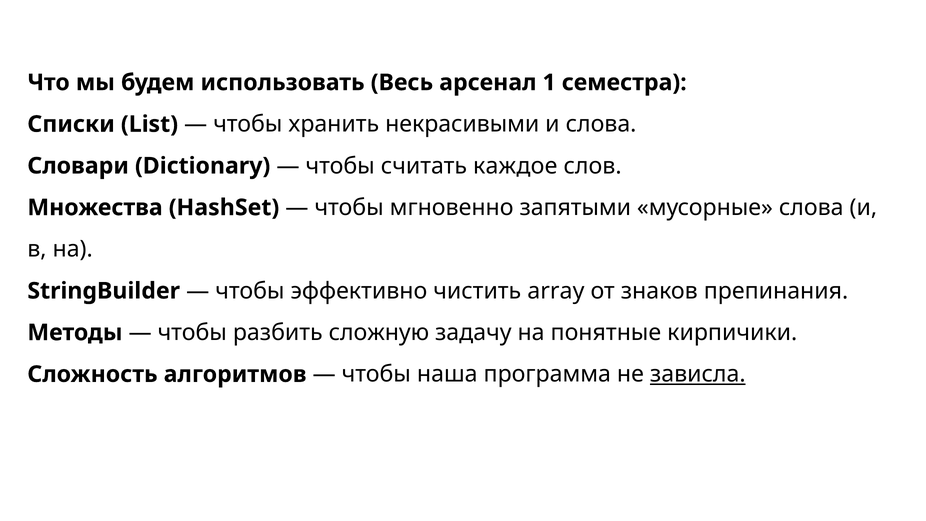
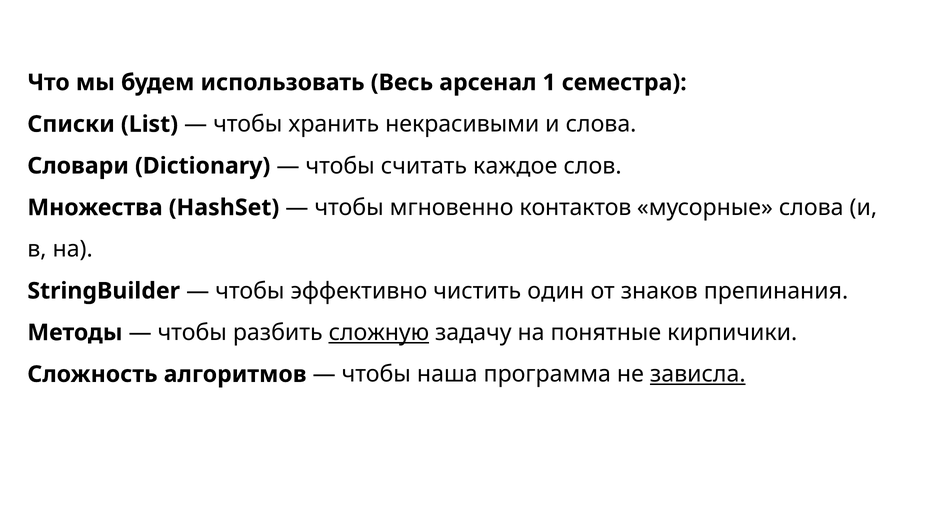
запятыми: запятыми -> контактов
array: array -> один
сложную underline: none -> present
